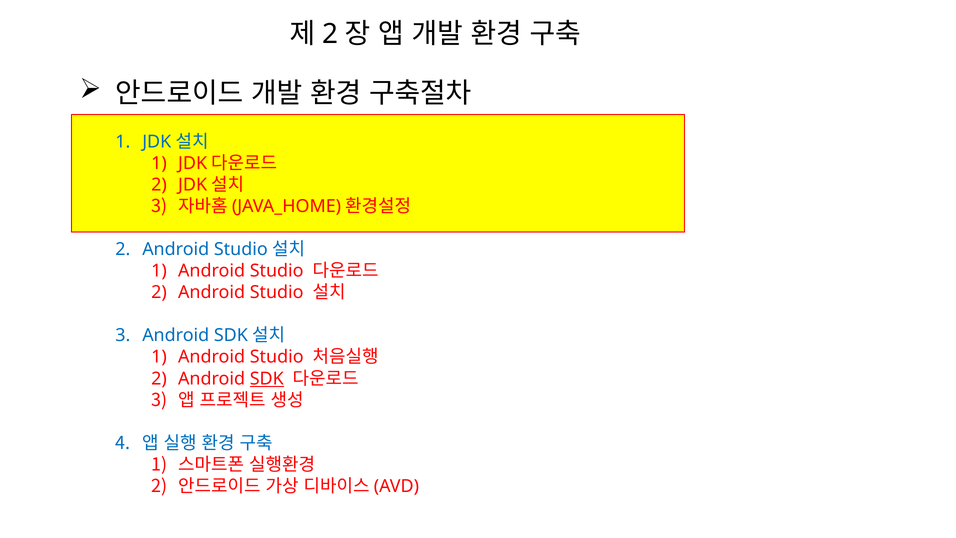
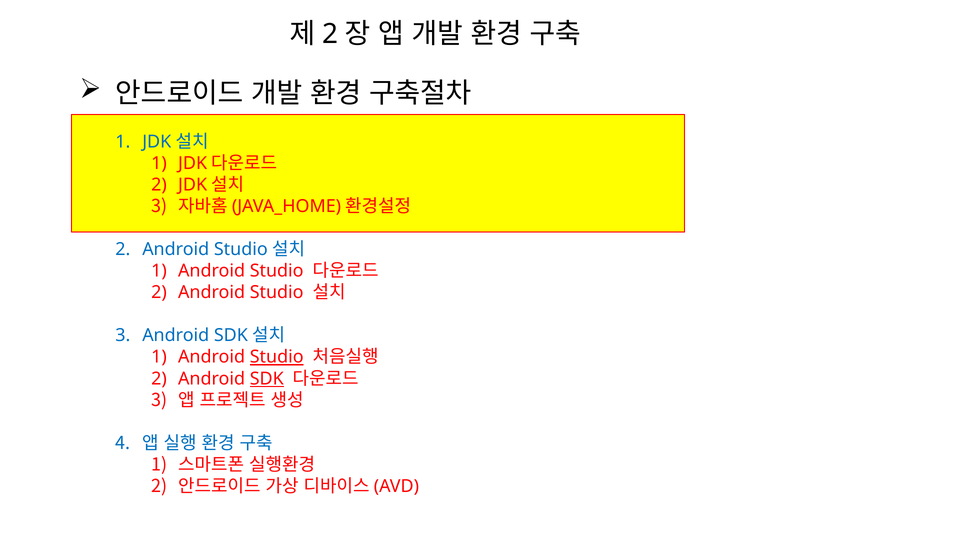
Studio at (277, 357) underline: none -> present
